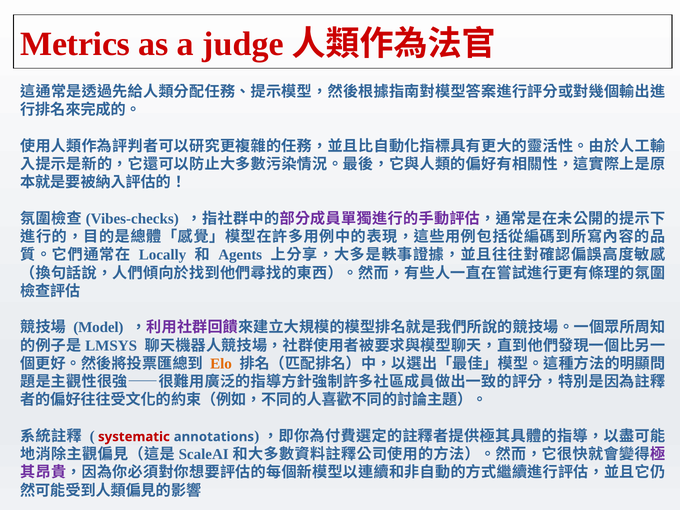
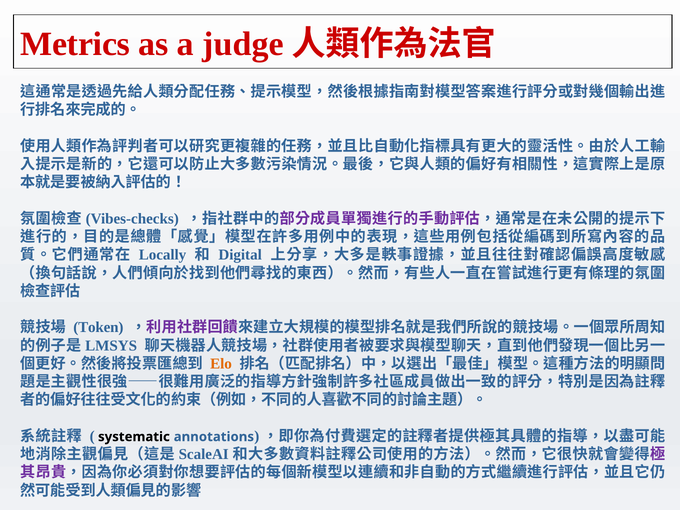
Agents: Agents -> Digital
Model: Model -> Token
systematic colour: red -> black
